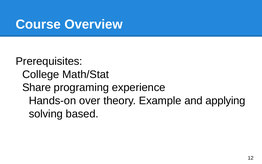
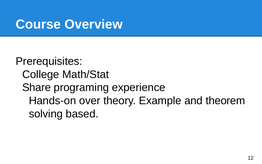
applying: applying -> theorem
